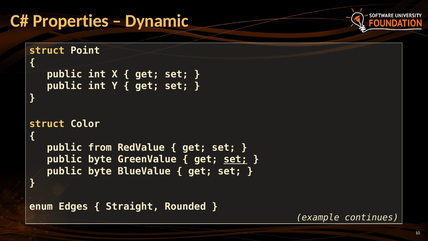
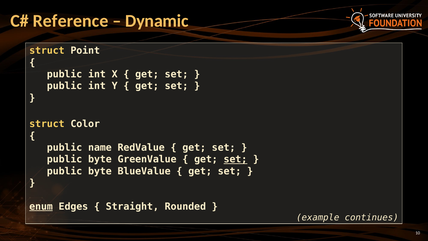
Properties: Properties -> Reference
from: from -> name
enum underline: none -> present
